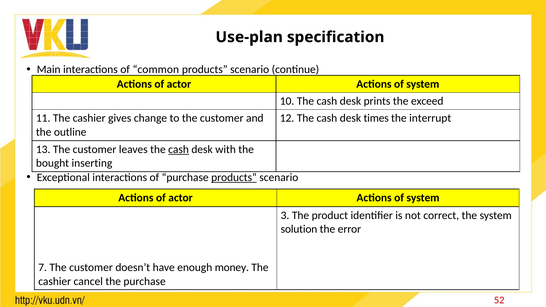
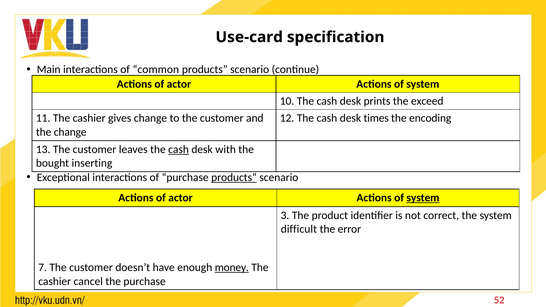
Use-plan: Use-plan -> Use-card
interrupt: interrupt -> encoding
the outline: outline -> change
system at (423, 198) underline: none -> present
solution: solution -> difficult
money underline: none -> present
